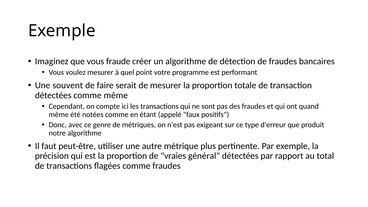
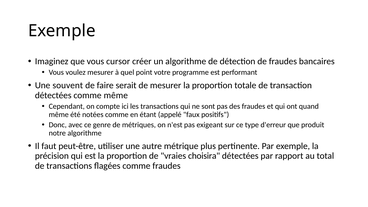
fraude: fraude -> cursor
général: général -> choisira
